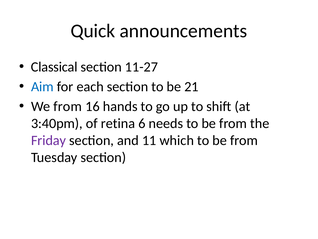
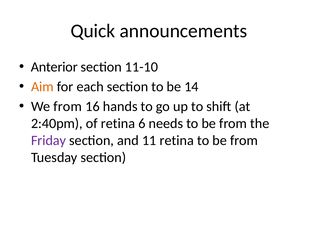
Classical: Classical -> Anterior
11-27: 11-27 -> 11-10
Aim colour: blue -> orange
21: 21 -> 14
3:40pm: 3:40pm -> 2:40pm
11 which: which -> retina
